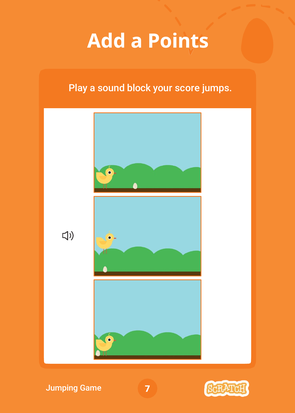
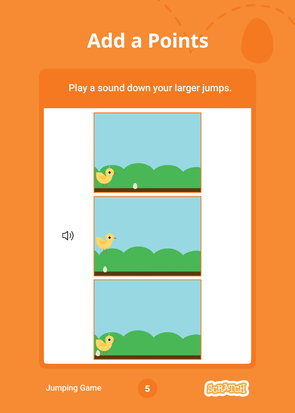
block: block -> down
score: score -> larger
7: 7 -> 5
